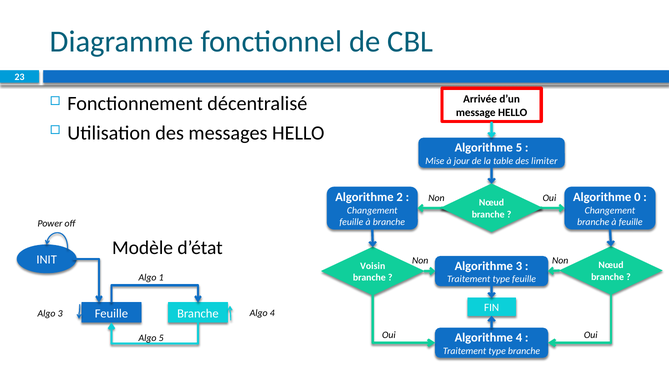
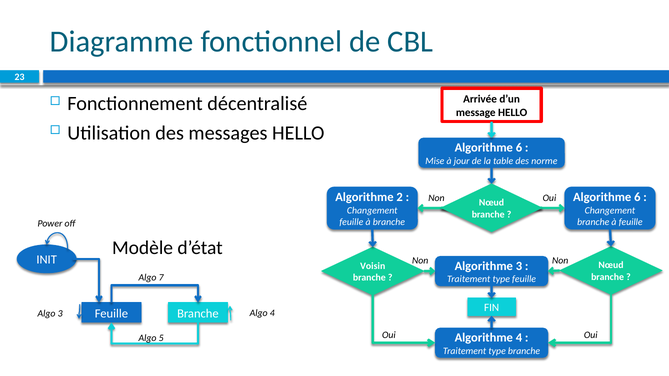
5 at (519, 148): 5 -> 6
limiter: limiter -> norme
0 at (637, 197): 0 -> 6
1: 1 -> 7
